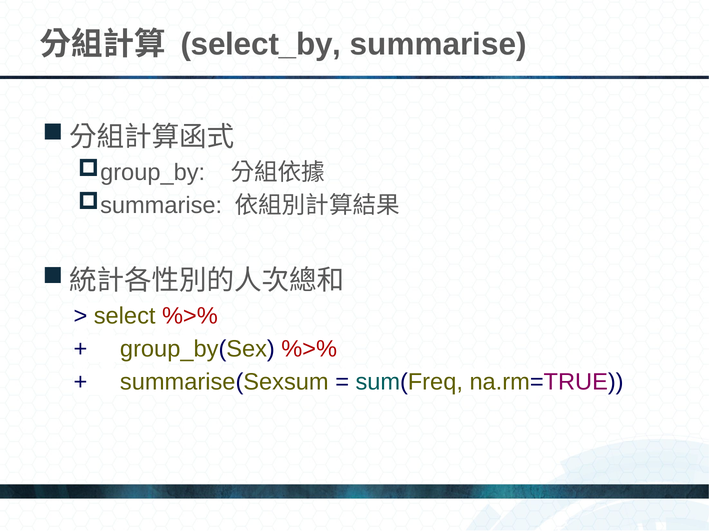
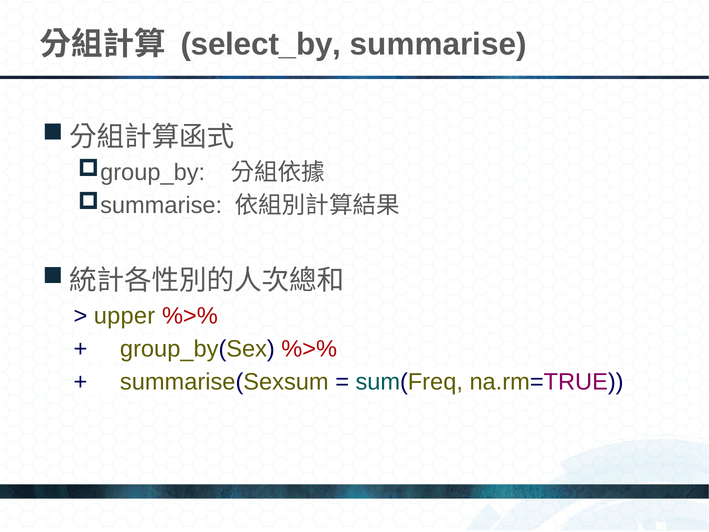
select: select -> upper
